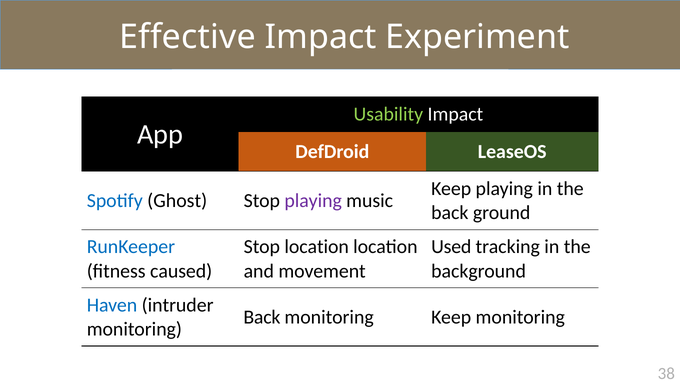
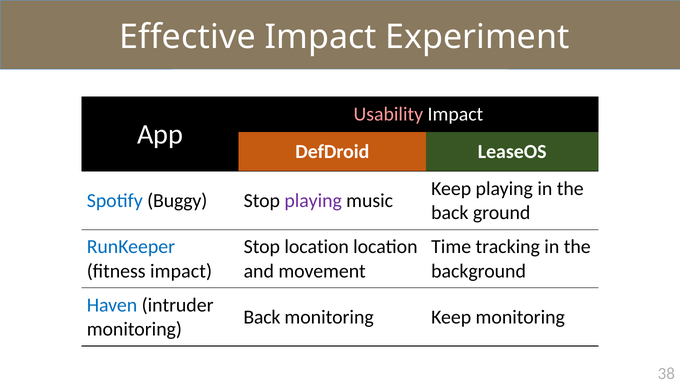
Usability colour: light green -> pink
Ghost: Ghost -> Buggy
Used: Used -> Time
fitness caused: caused -> impact
